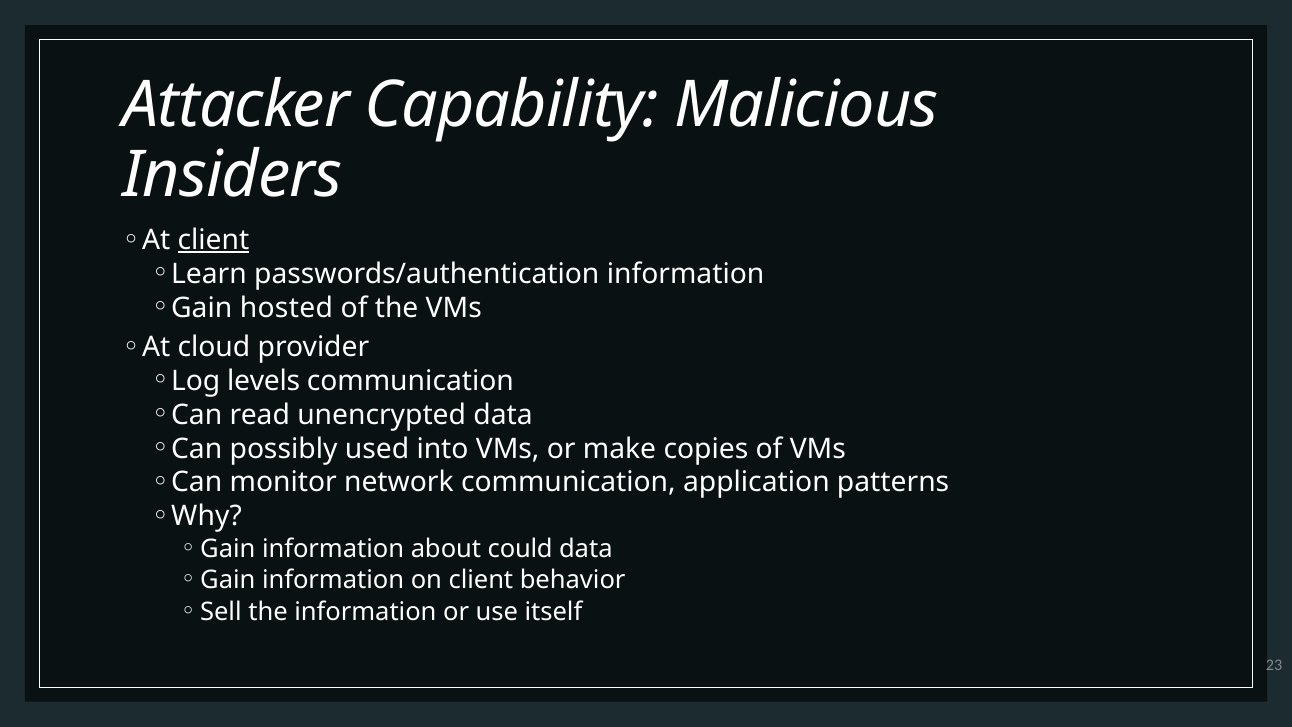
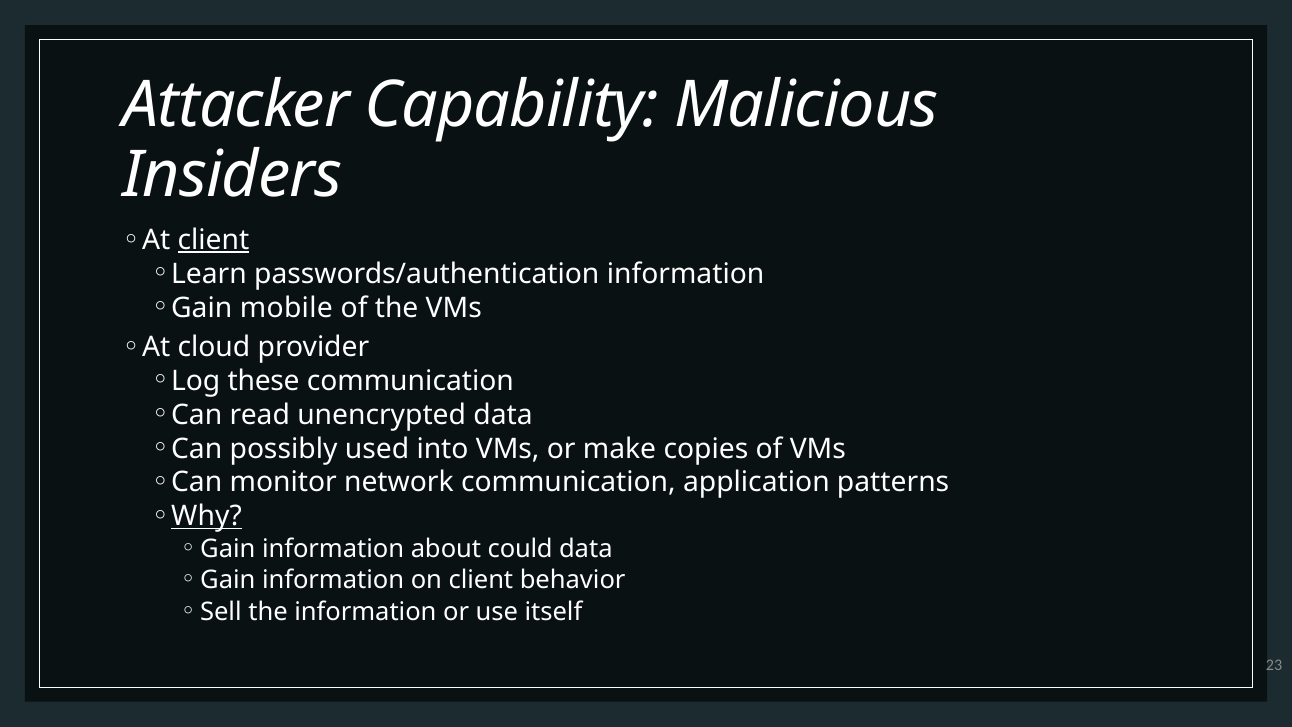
hosted: hosted -> mobile
levels: levels -> these
Why underline: none -> present
